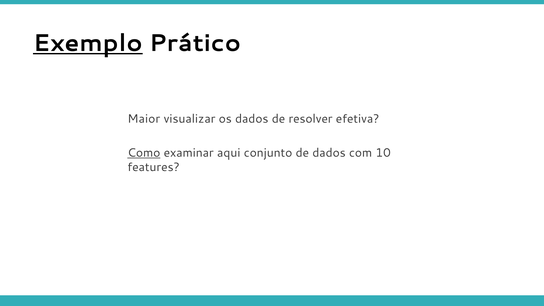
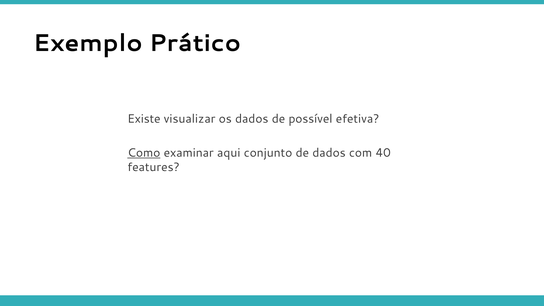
Exemplo underline: present -> none
Maior: Maior -> Existe
resolver: resolver -> possível
10: 10 -> 40
